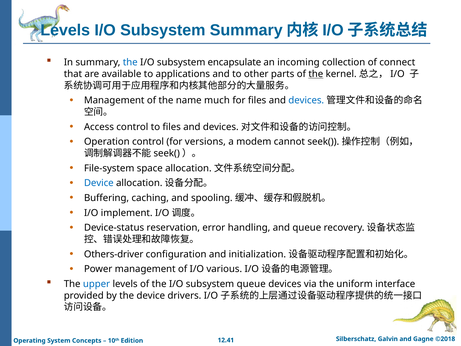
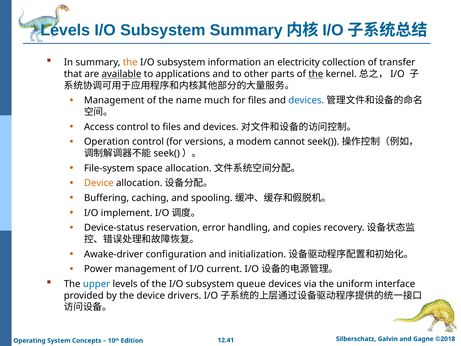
the at (130, 62) colour: blue -> orange
encapsulate: encapsulate -> information
incoming: incoming -> electricity
connect: connect -> transfer
available underline: none -> present
Device at (99, 183) colour: blue -> orange
and queue: queue -> copies
Others-driver: Others-driver -> Awake-driver
various: various -> current
